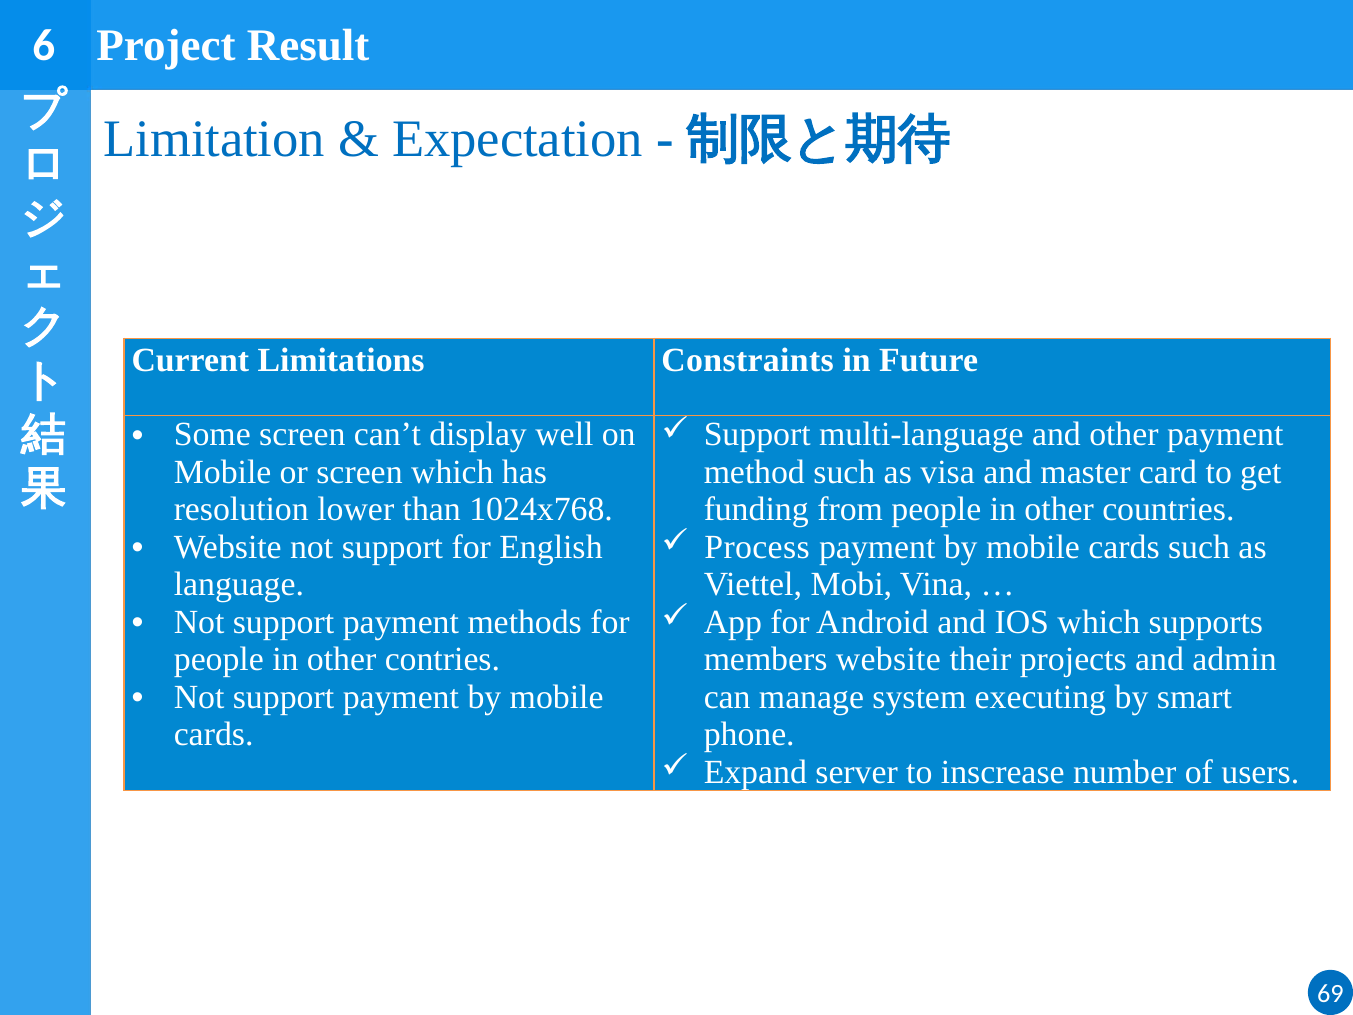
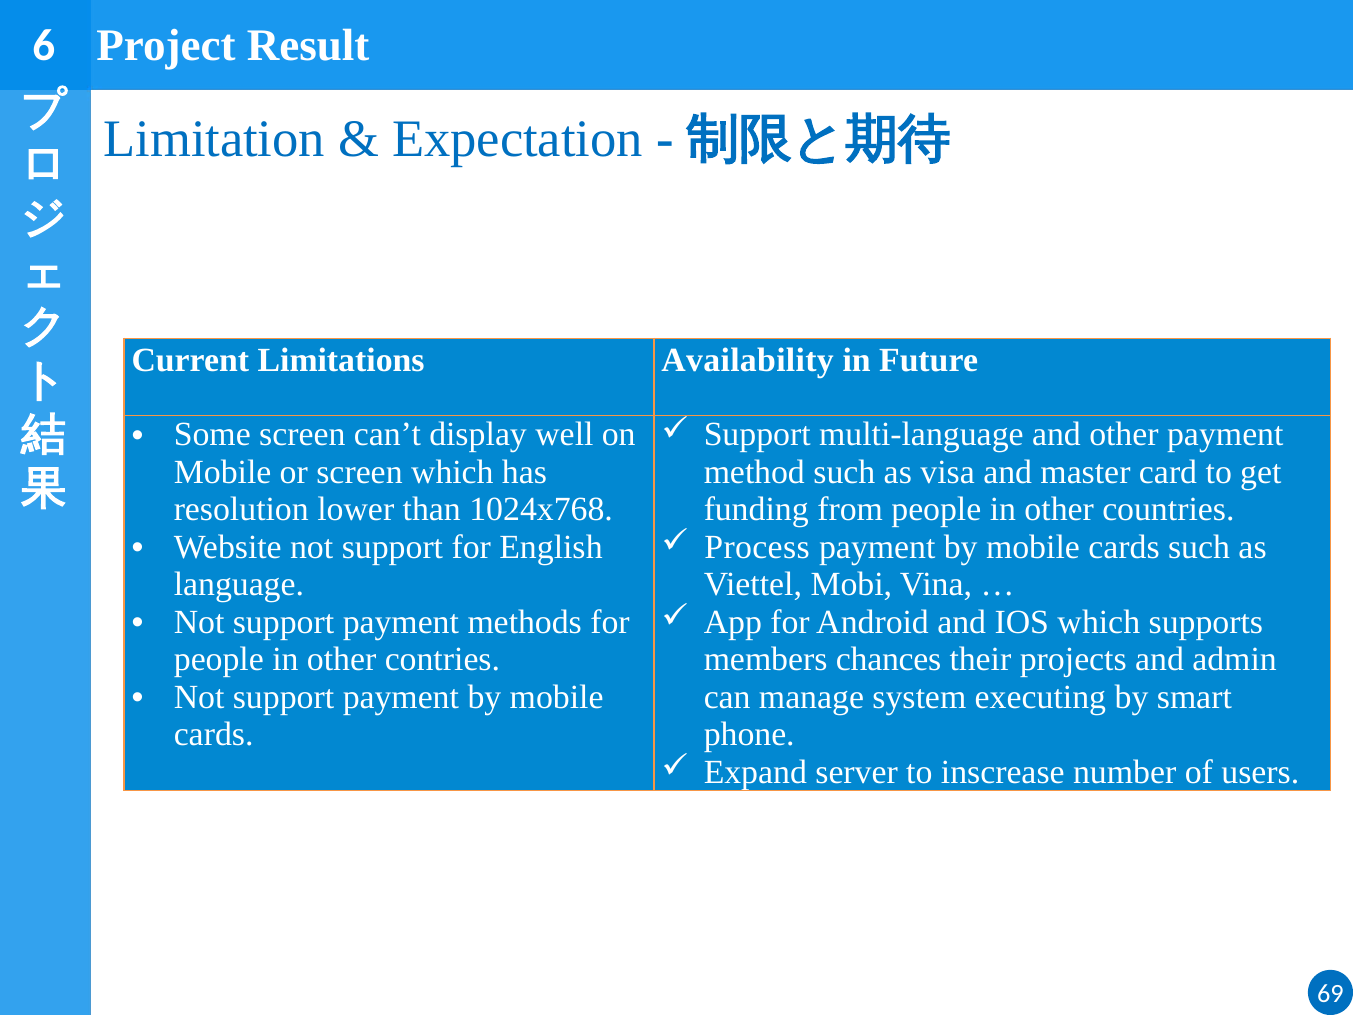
Constraints: Constraints -> Availability
members website: website -> chances
